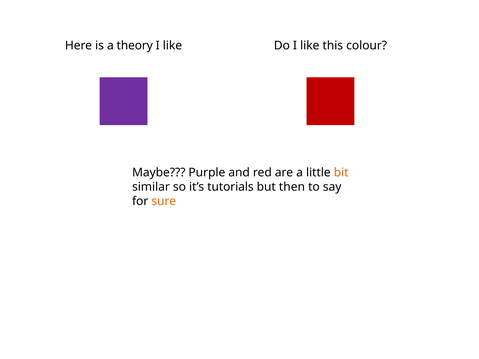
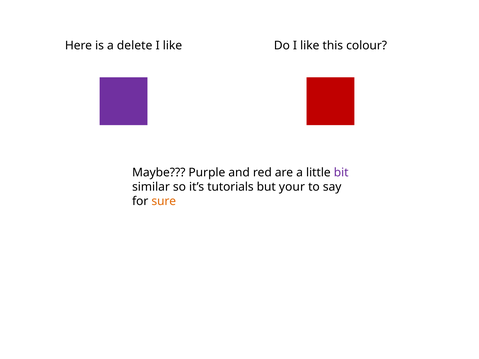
theory: theory -> delete
bit colour: orange -> purple
then: then -> your
